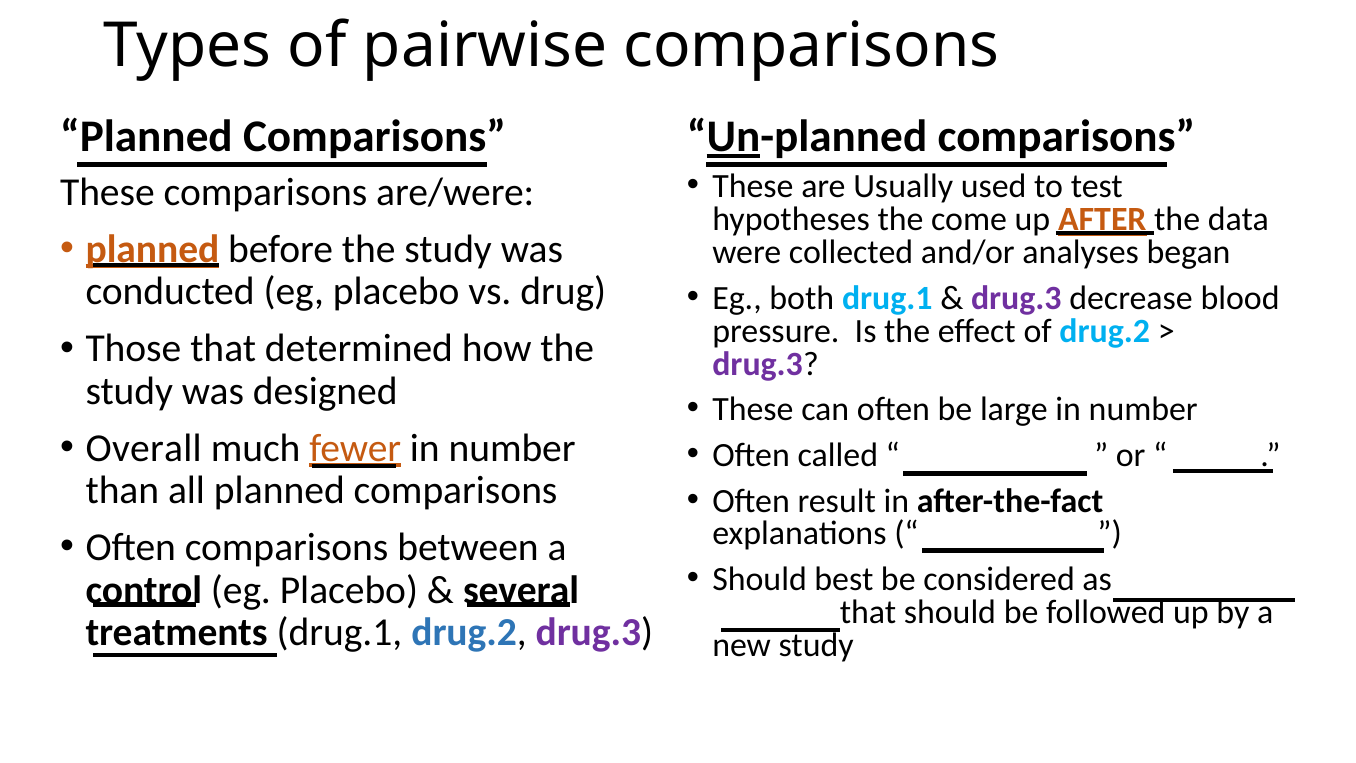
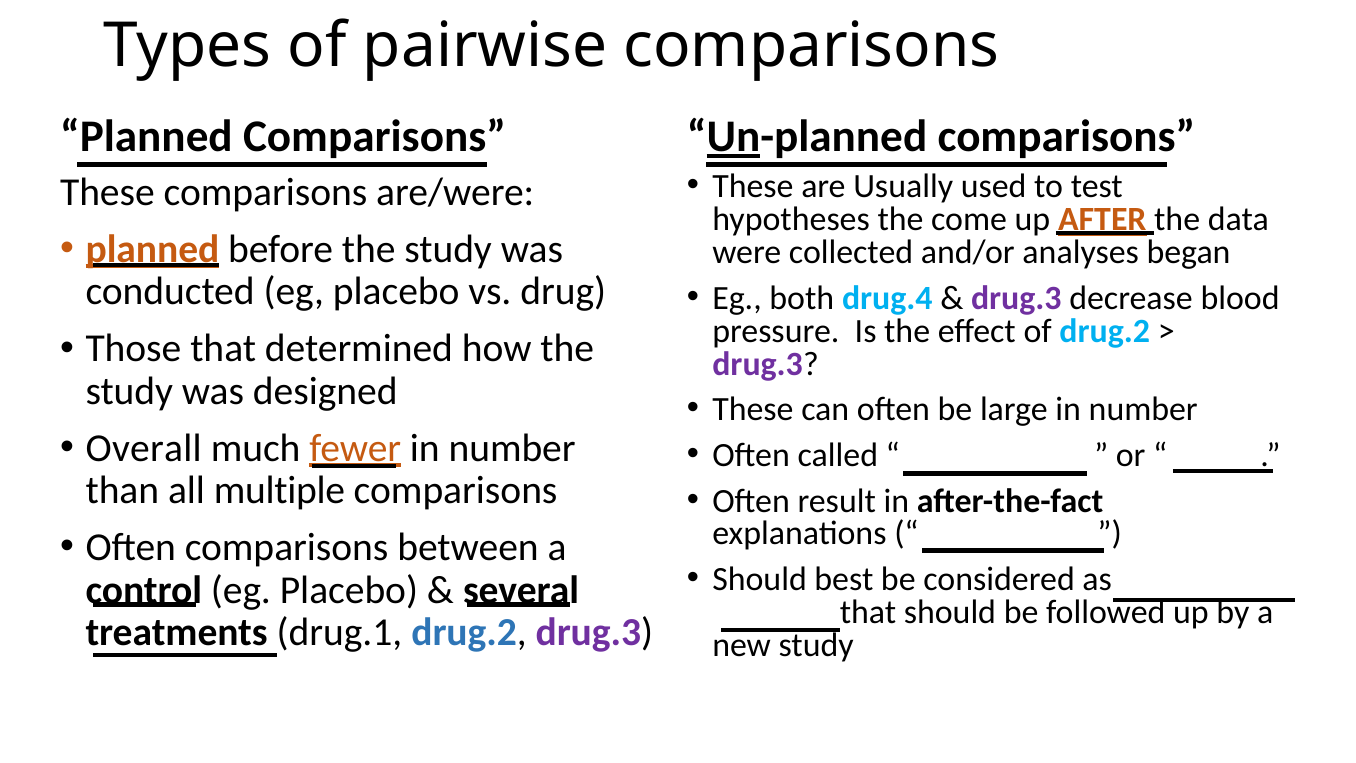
both drug.1: drug.1 -> drug.4
all planned: planned -> multiple
